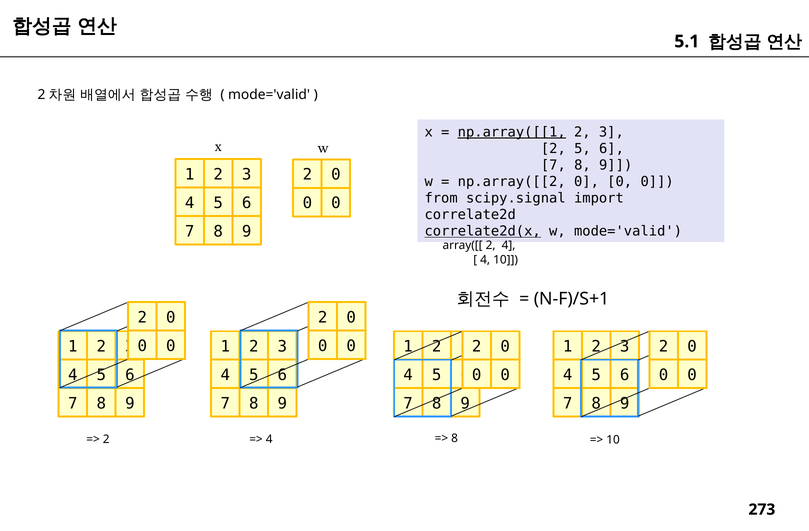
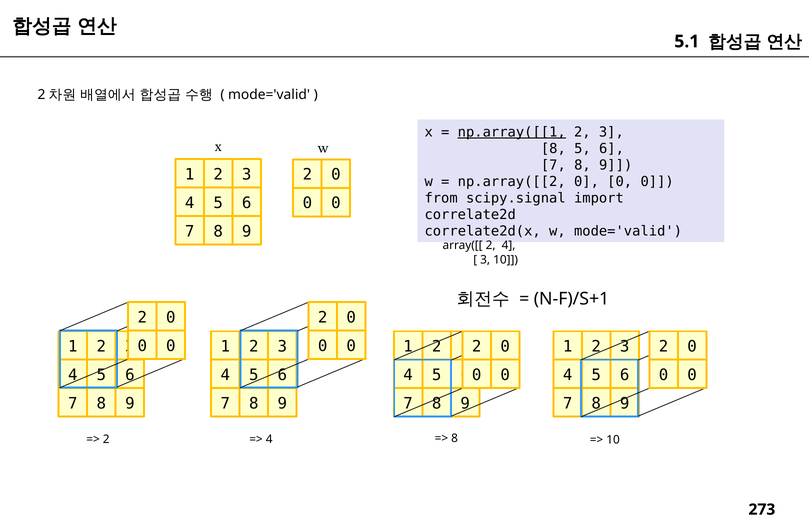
2 at (553, 149): 2 -> 8
correlate2d(x underline: present -> none
4 at (485, 260): 4 -> 3
